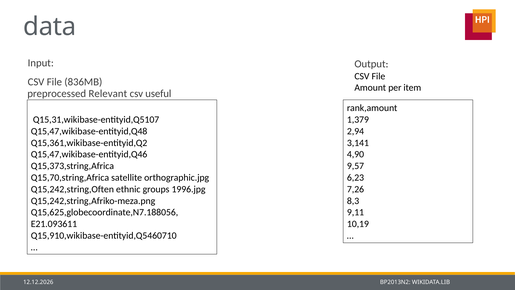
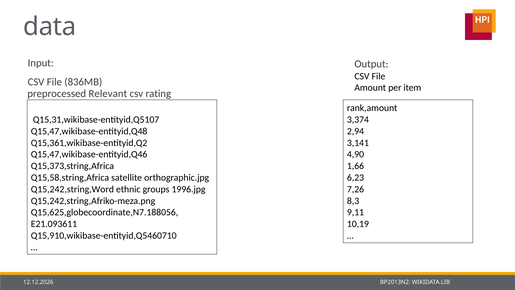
useful: useful -> rating
1,379: 1,379 -> 3,374
9,57: 9,57 -> 1,66
Q15,70,string,Africa: Q15,70,string,Africa -> Q15,58,string,Africa
Q15,242,string,Often: Q15,242,string,Often -> Q15,242,string,Word
